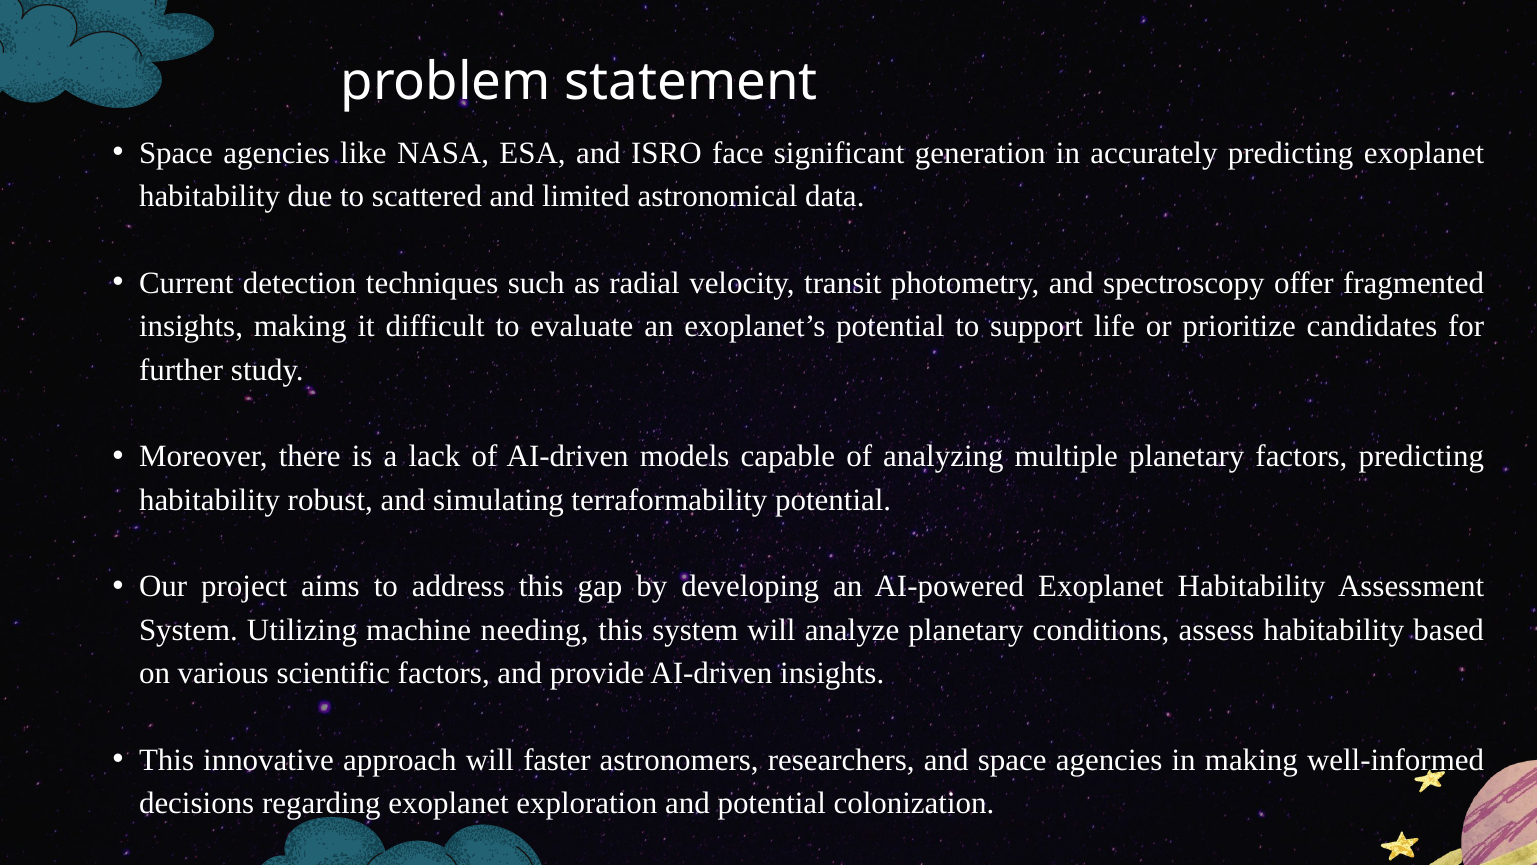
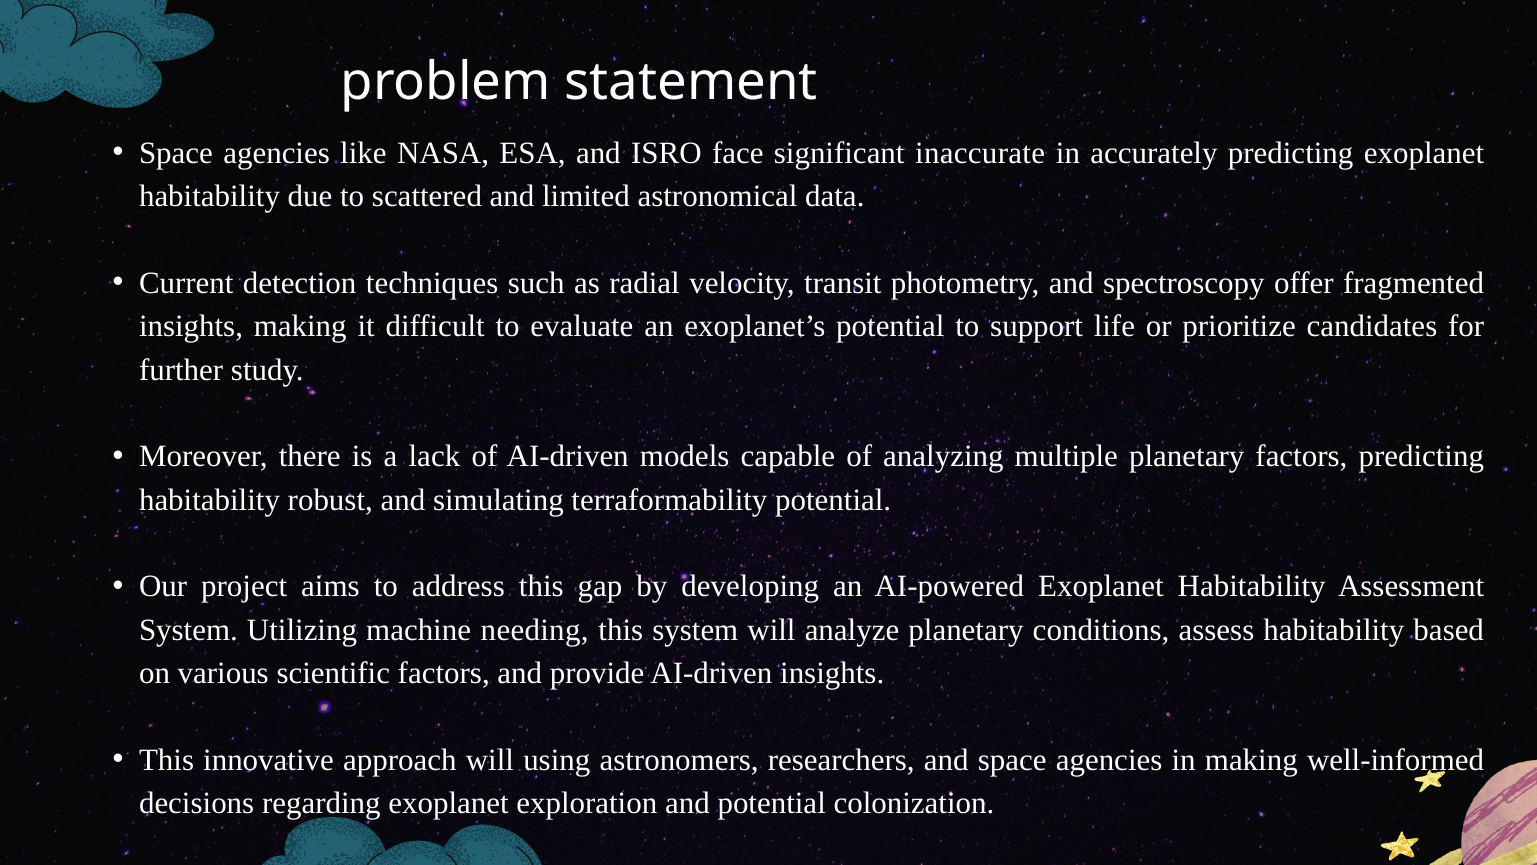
generation: generation -> inaccurate
faster: faster -> using
